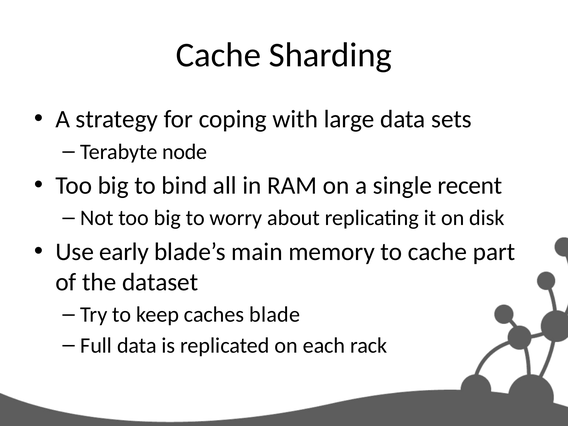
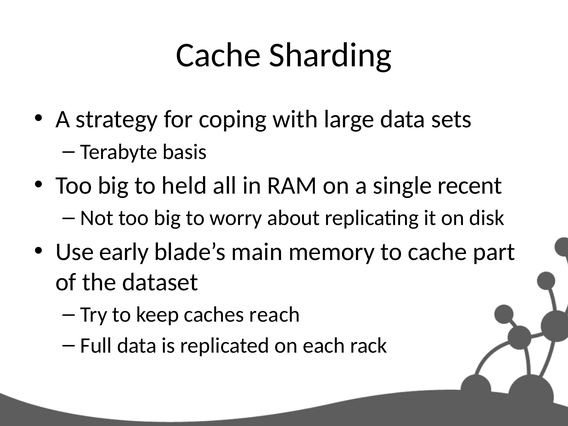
node: node -> basis
bind: bind -> held
blade: blade -> reach
